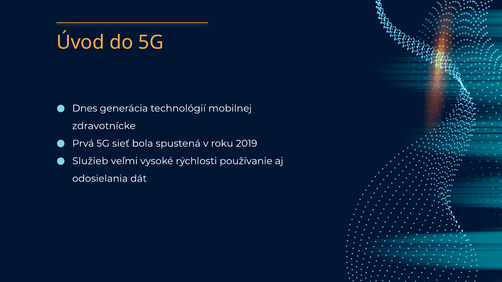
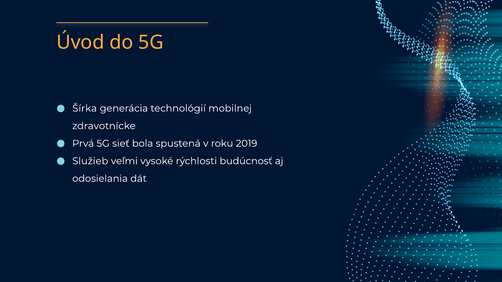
Dnes: Dnes -> Šírka
používanie: používanie -> budúcnosť
